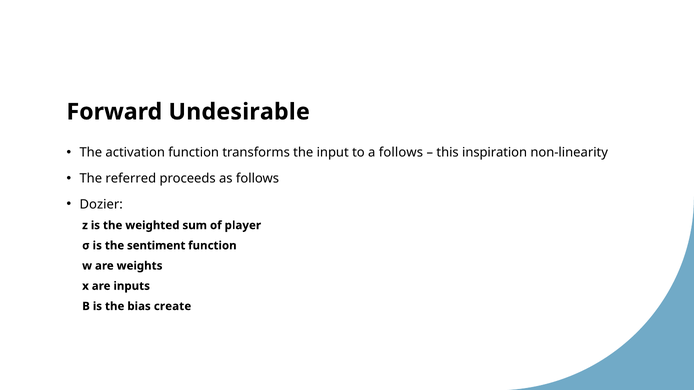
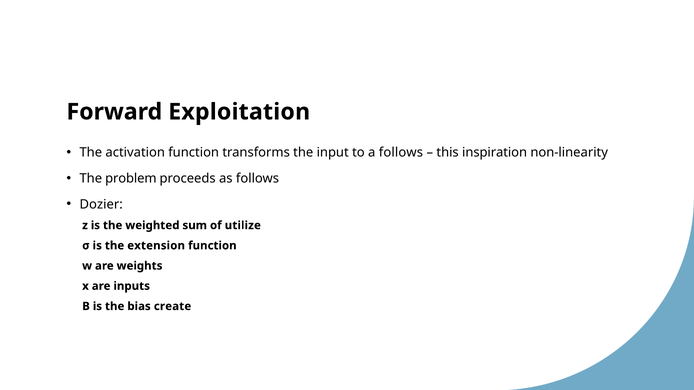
Undesirable: Undesirable -> Exploitation
referred: referred -> problem
player: player -> utilize
sentiment: sentiment -> extension
